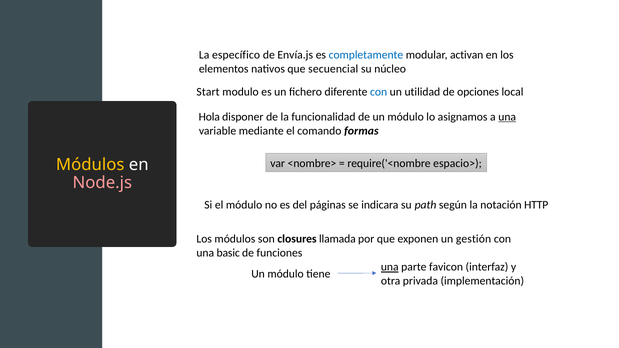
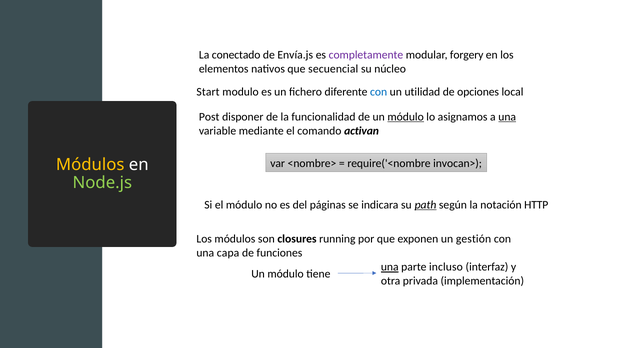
específico: específico -> conectado
completamente colour: blue -> purple
activan: activan -> forgery
Hola: Hola -> Post
módulo at (406, 117) underline: none -> present
formas: formas -> activan
espacio>: espacio> -> invocan>
Node.js colour: pink -> light green
path underline: none -> present
llamada: llamada -> running
basic: basic -> capa
favicon: favicon -> incluso
